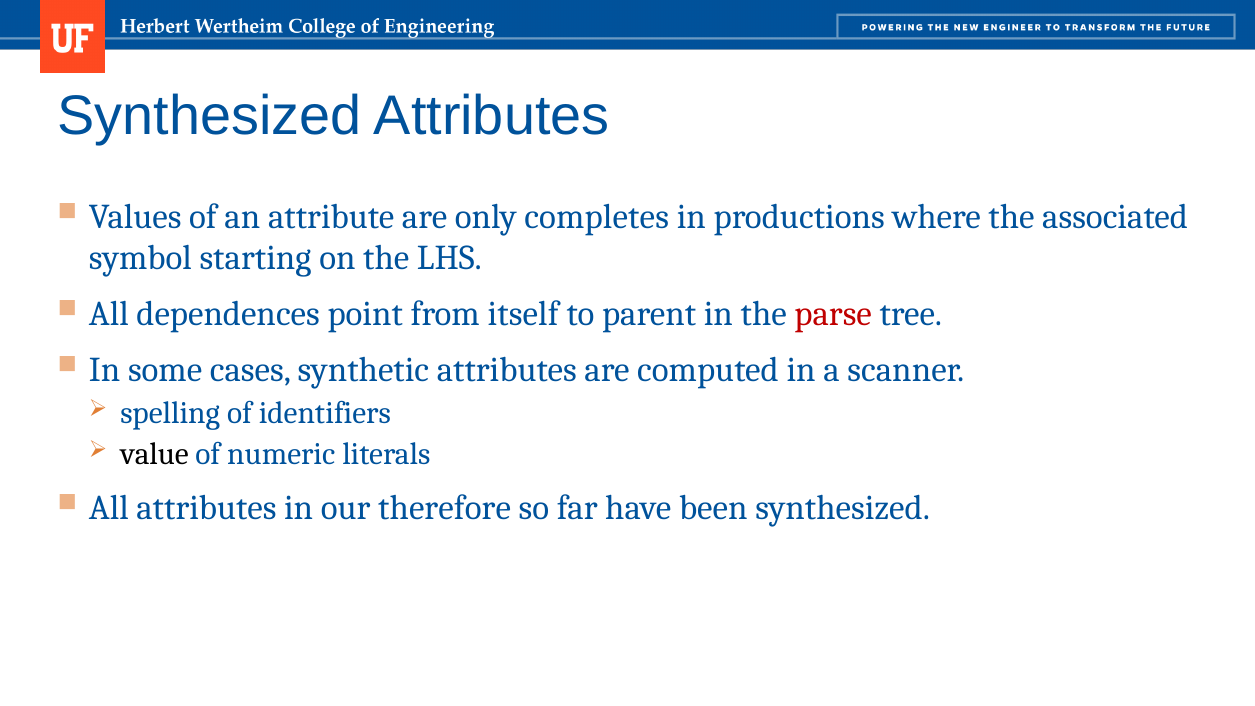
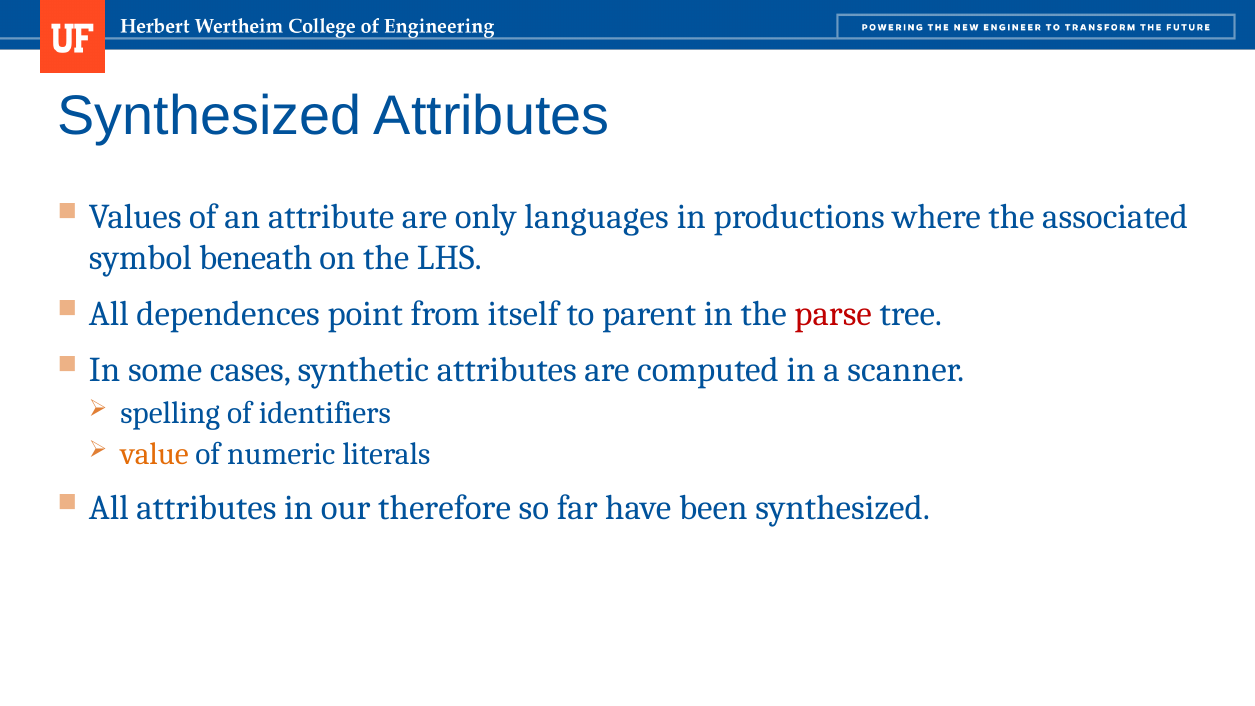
completes: completes -> languages
starting: starting -> beneath
value colour: black -> orange
